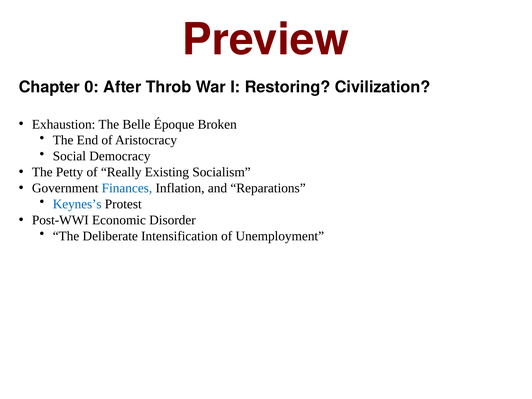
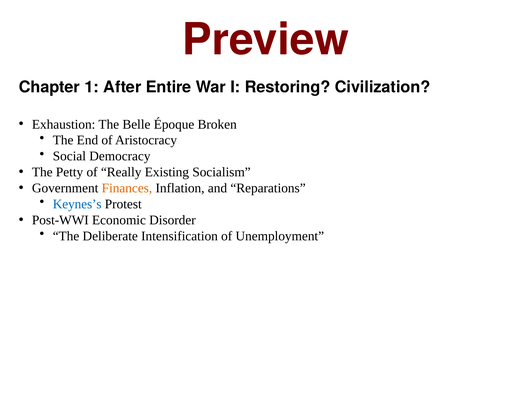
0: 0 -> 1
Throb: Throb -> Entire
Finances colour: blue -> orange
